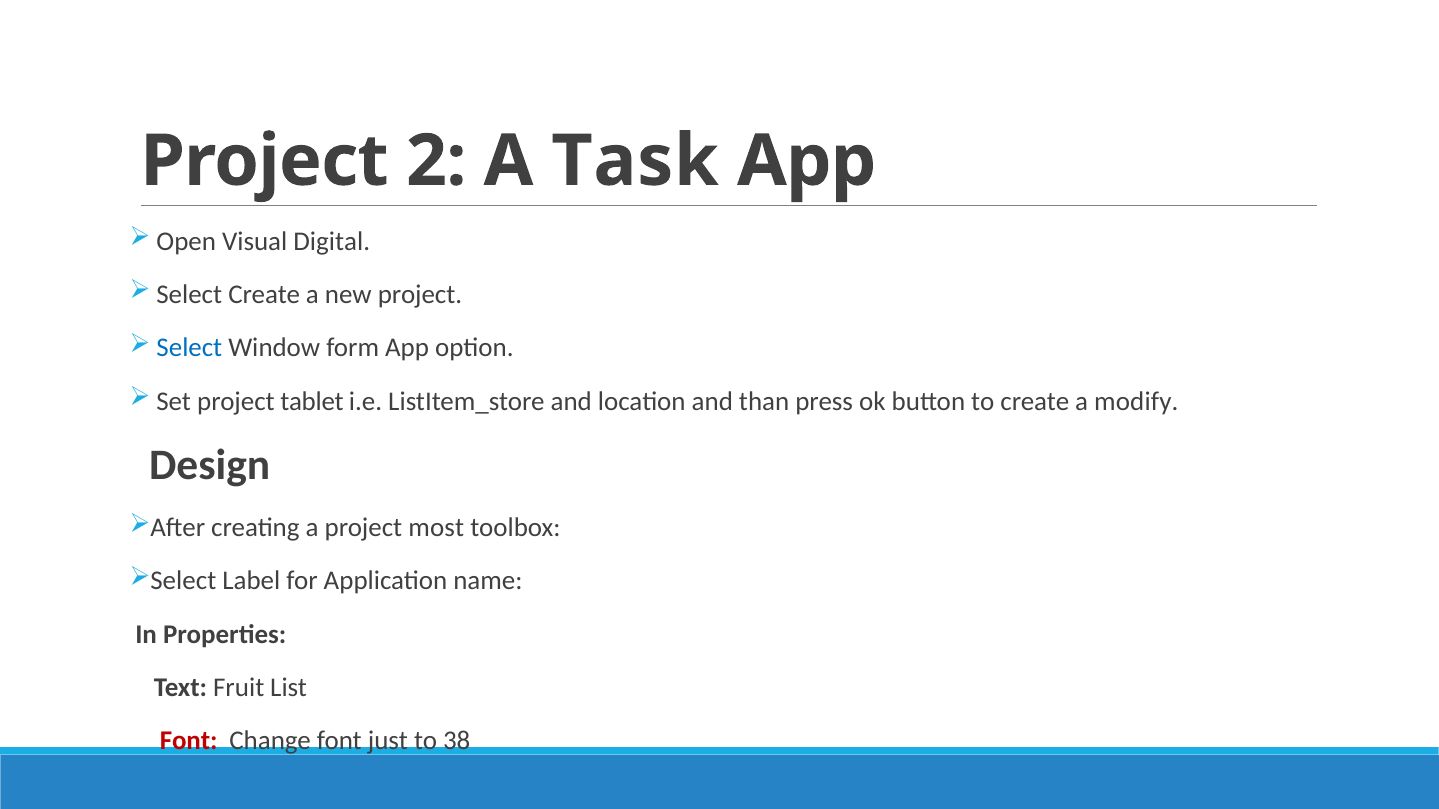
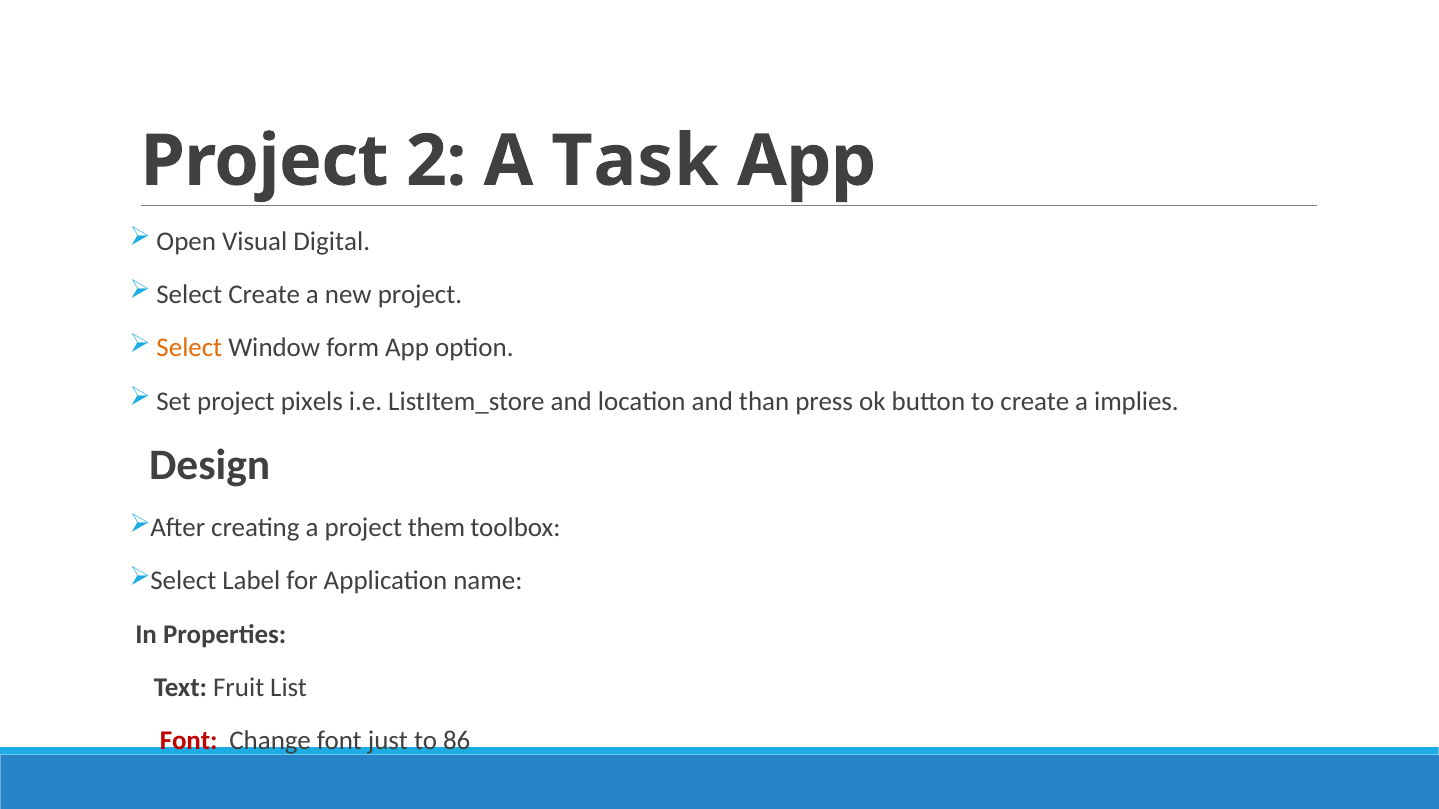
Select at (189, 348) colour: blue -> orange
tablet: tablet -> pixels
modify: modify -> implies
most: most -> them
38: 38 -> 86
